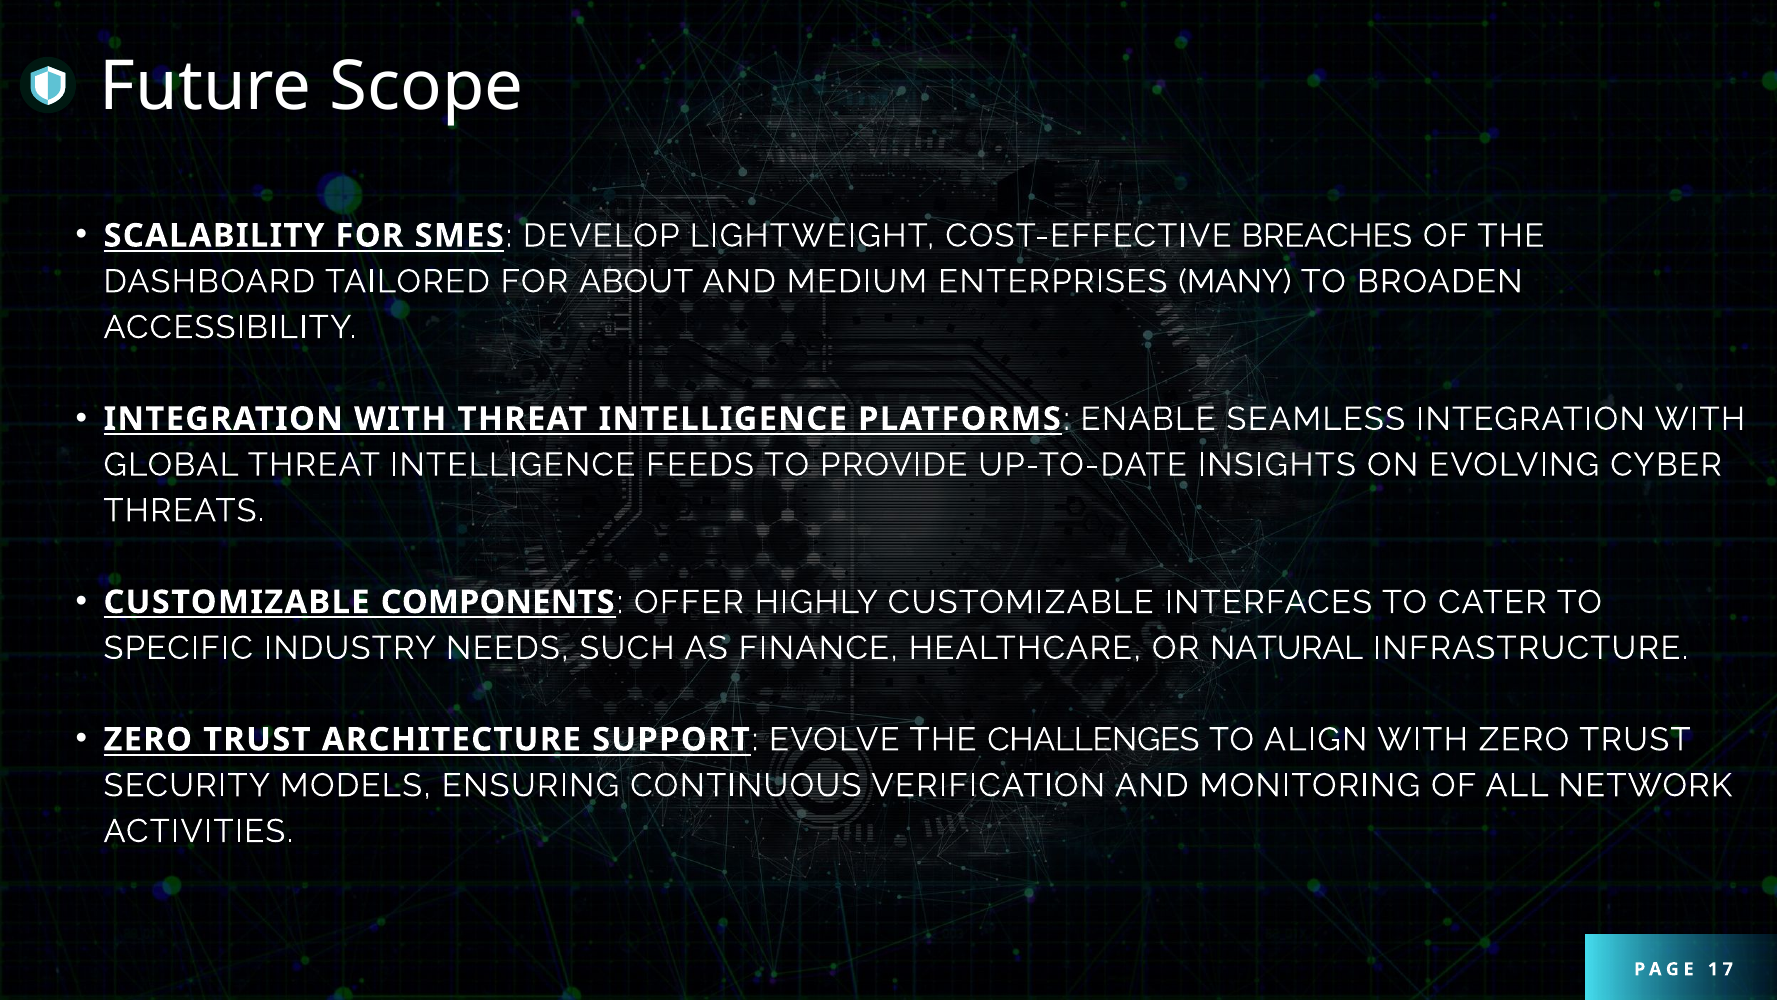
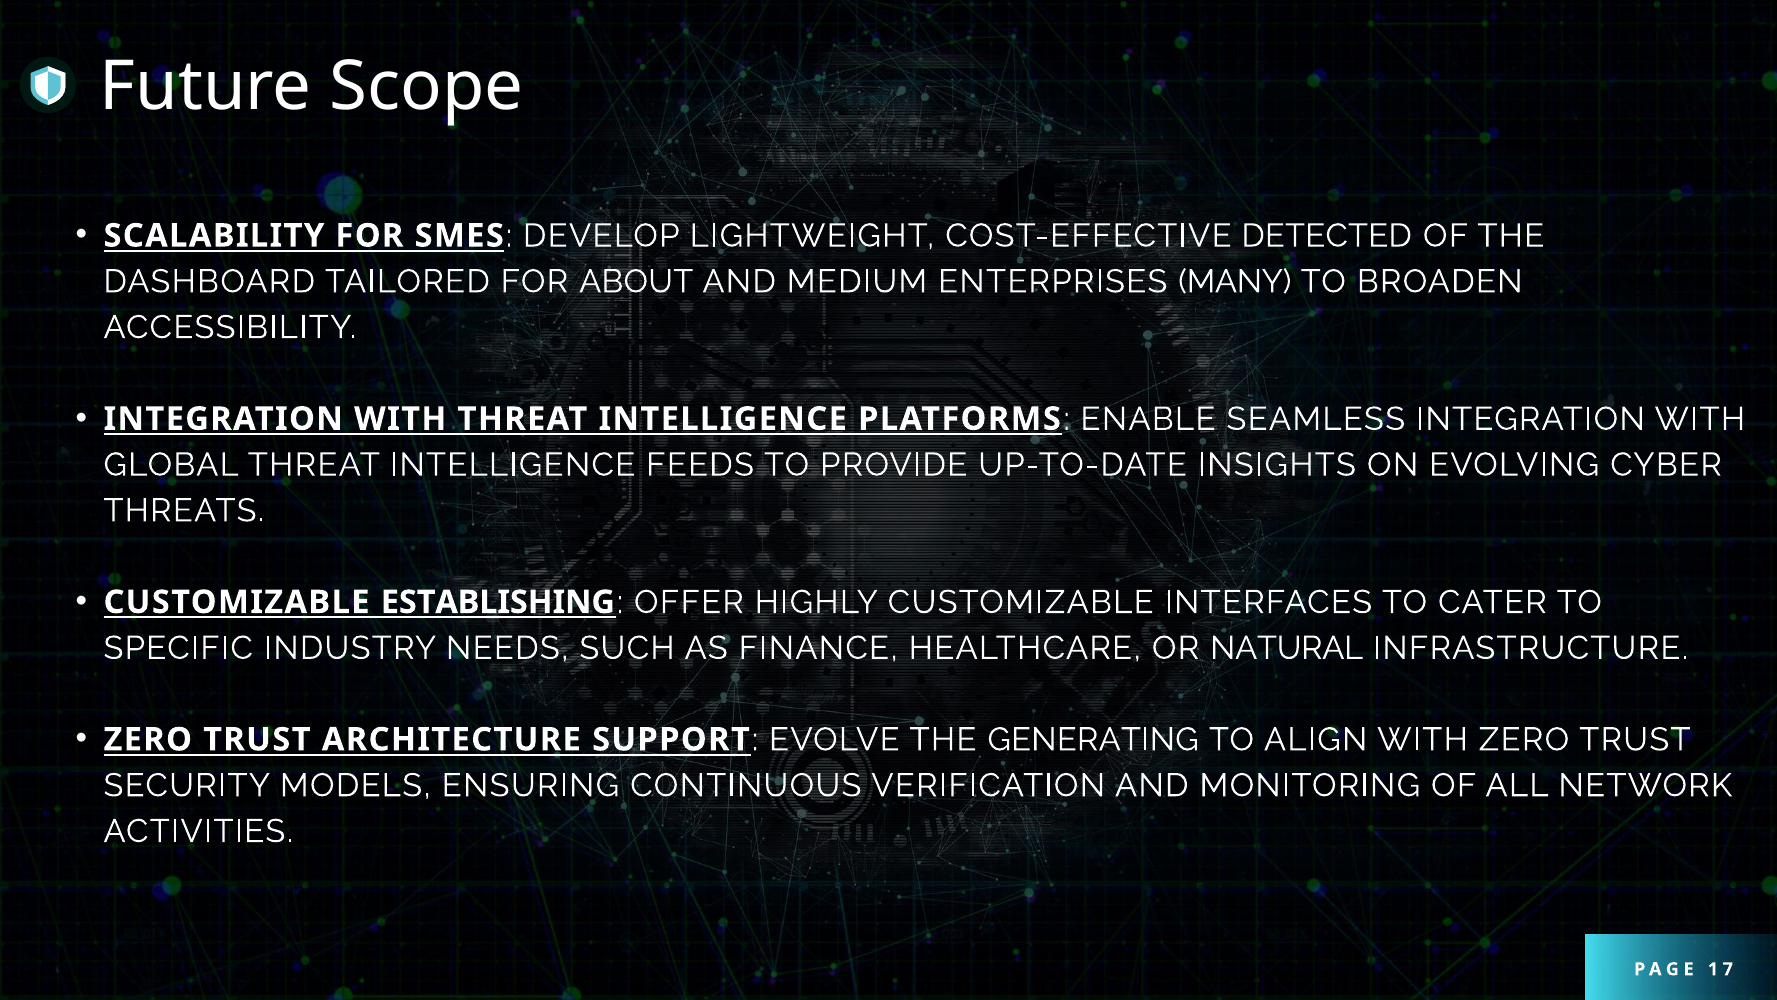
BREACHES: BREACHES -> DETECTED
COMPONENTS: COMPONENTS -> ESTABLISHING
CHALLENGES: CHALLENGES -> GENERATING
